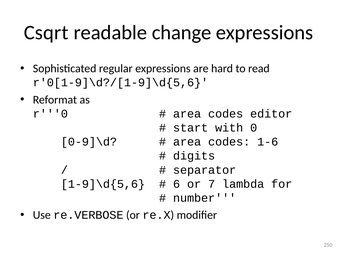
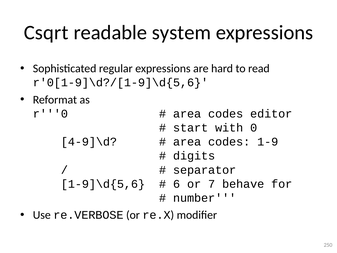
change: change -> system
0-9]\d: 0-9]\d -> 4-9]\d
1-6: 1-6 -> 1-9
lambda: lambda -> behave
